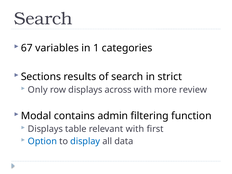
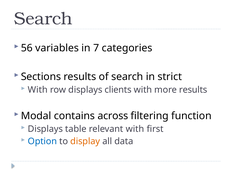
67: 67 -> 56
1: 1 -> 7
Only at (38, 90): Only -> With
across: across -> clients
more review: review -> results
admin: admin -> across
display colour: blue -> orange
